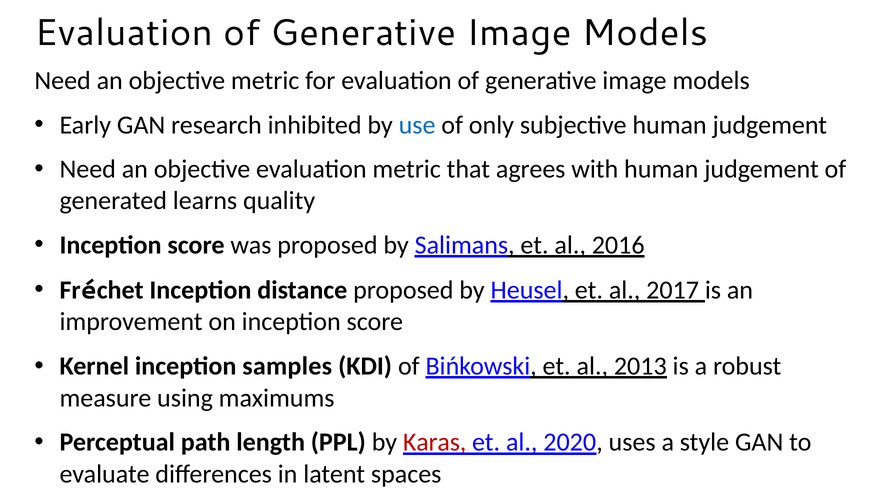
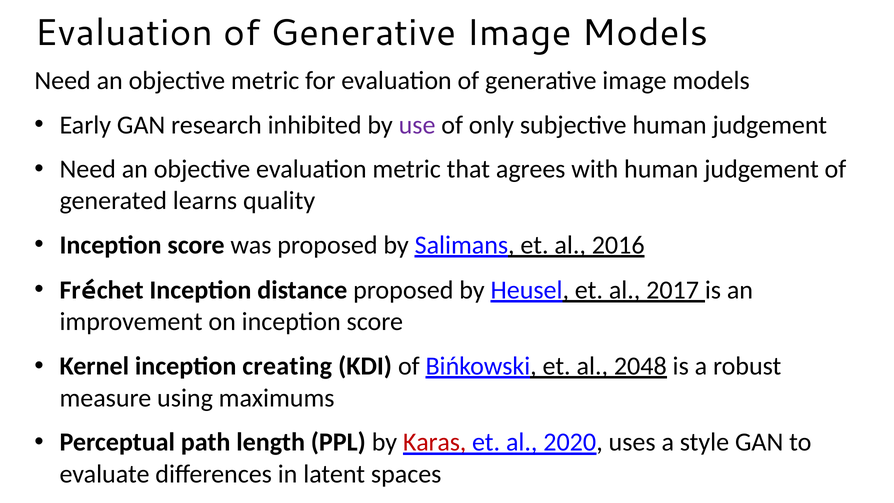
use colour: blue -> purple
samples: samples -> creating
2013: 2013 -> 2048
